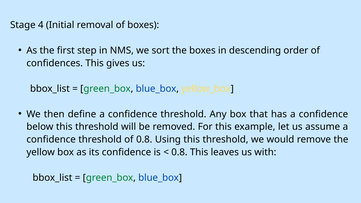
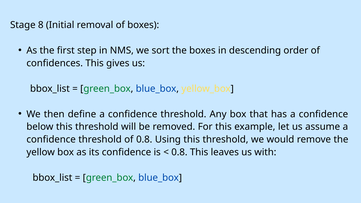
4: 4 -> 8
